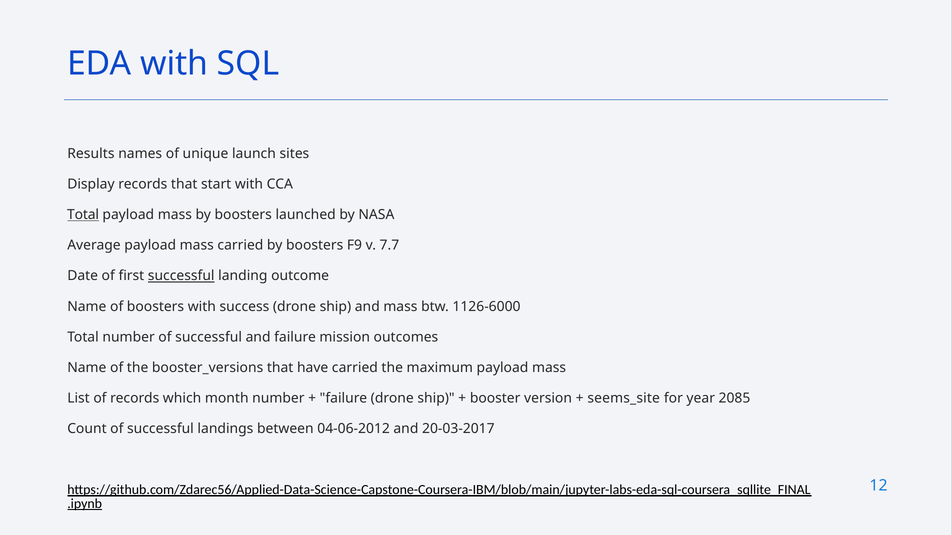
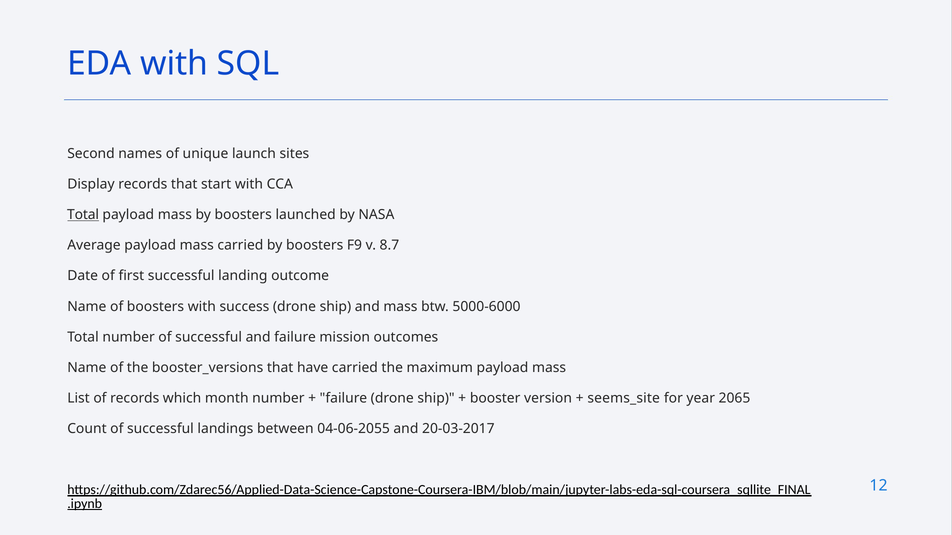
Results: Results -> Second
7.7: 7.7 -> 8.7
successful at (181, 276) underline: present -> none
1126-6000: 1126-6000 -> 5000-6000
2085: 2085 -> 2065
04-06-2012: 04-06-2012 -> 04-06-2055
